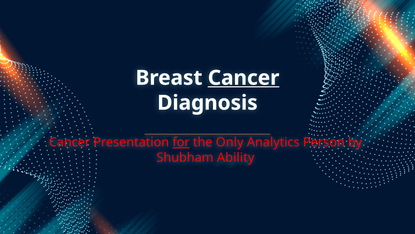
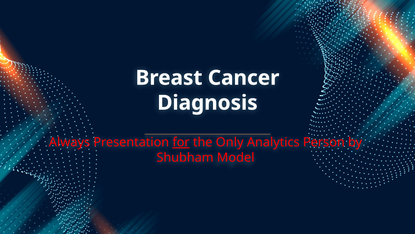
Cancer at (244, 78) underline: present -> none
Cancer at (70, 142): Cancer -> Always
Ability: Ability -> Model
